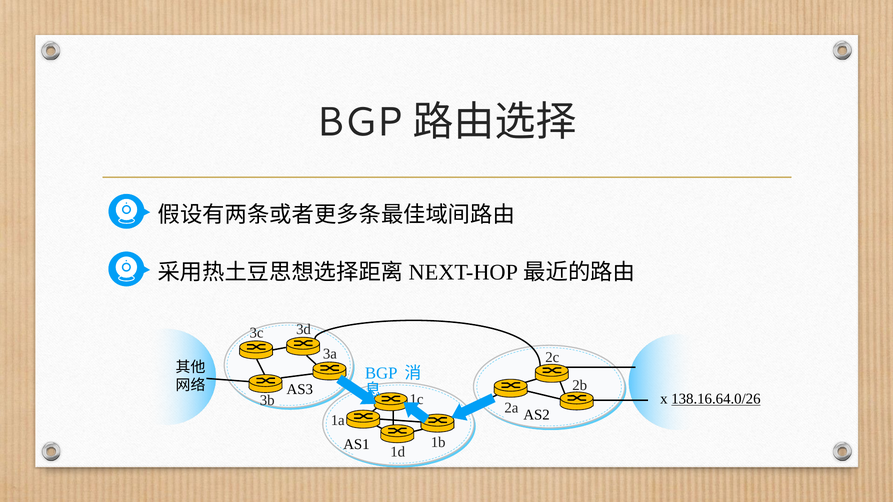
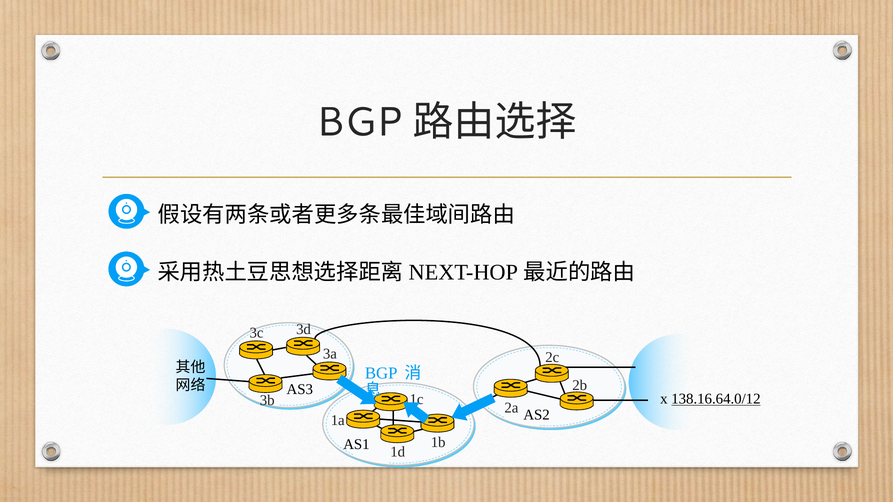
138.16.64.0/26: 138.16.64.0/26 -> 138.16.64.0/12
